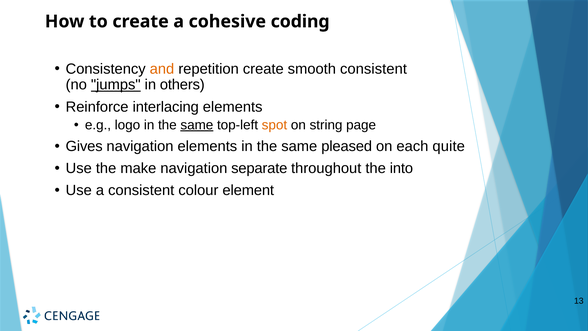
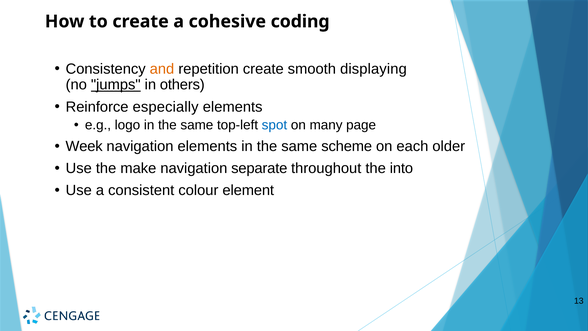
smooth consistent: consistent -> displaying
interlacing: interlacing -> especially
same at (197, 125) underline: present -> none
spot colour: orange -> blue
string: string -> many
Gives: Gives -> Week
pleased: pleased -> scheme
quite: quite -> older
